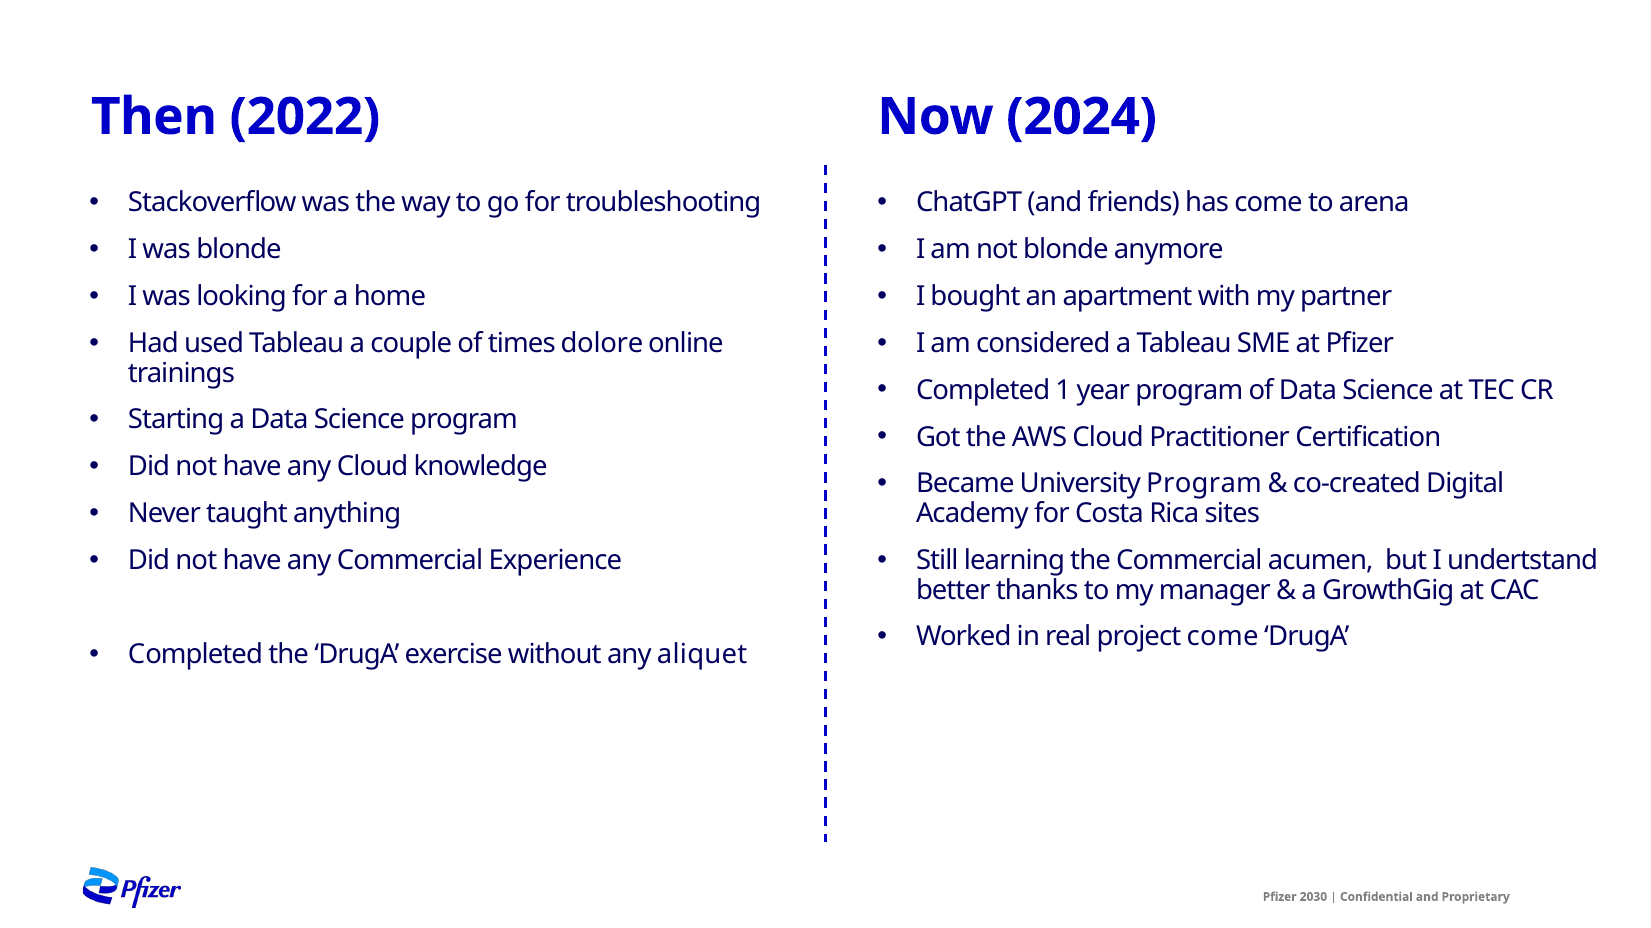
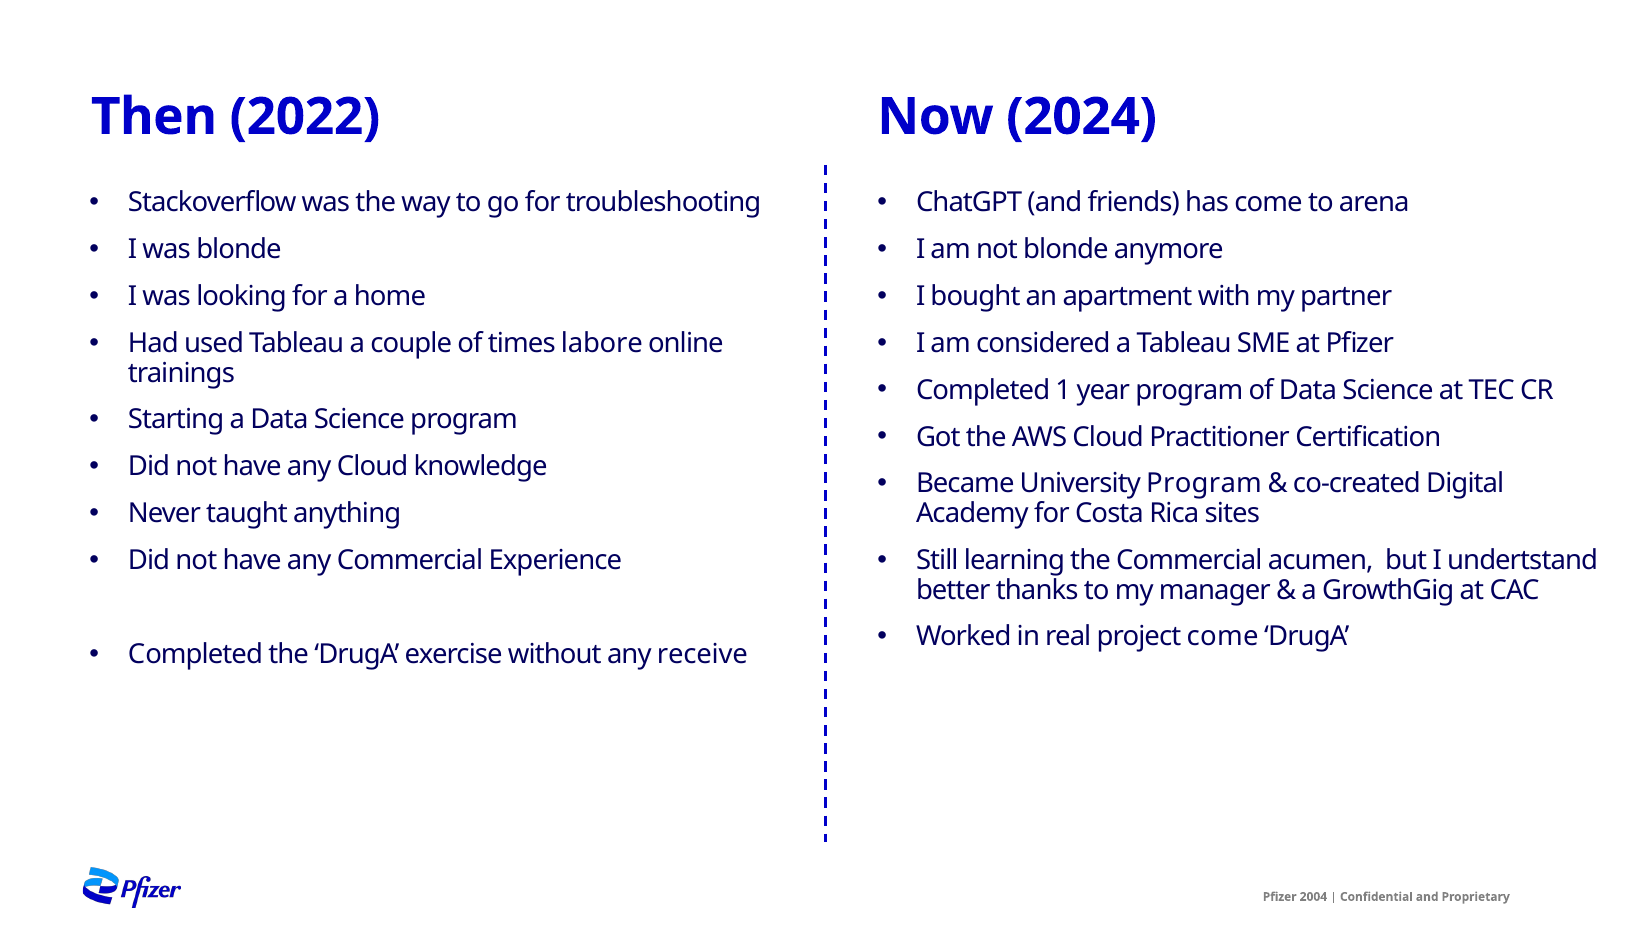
dolore: dolore -> labore
aliquet: aliquet -> receive
2030: 2030 -> 2004
